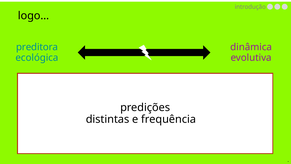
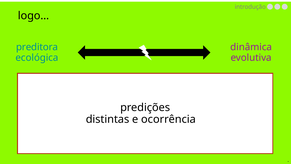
frequência: frequência -> ocorrência
